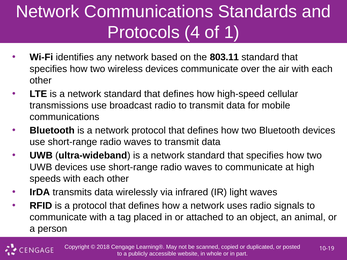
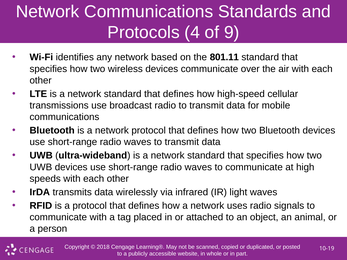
1: 1 -> 9
803.11: 803.11 -> 801.11
